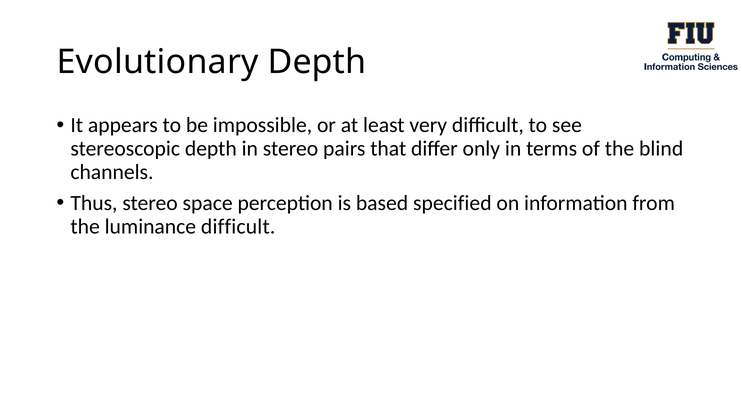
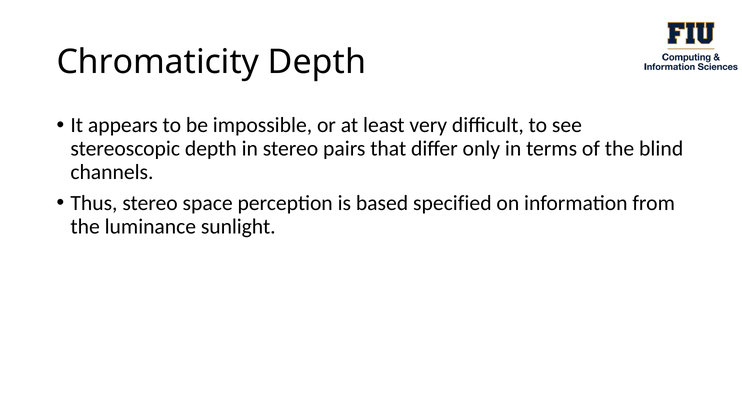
Evolutionary: Evolutionary -> Chromaticity
luminance difficult: difficult -> sunlight
